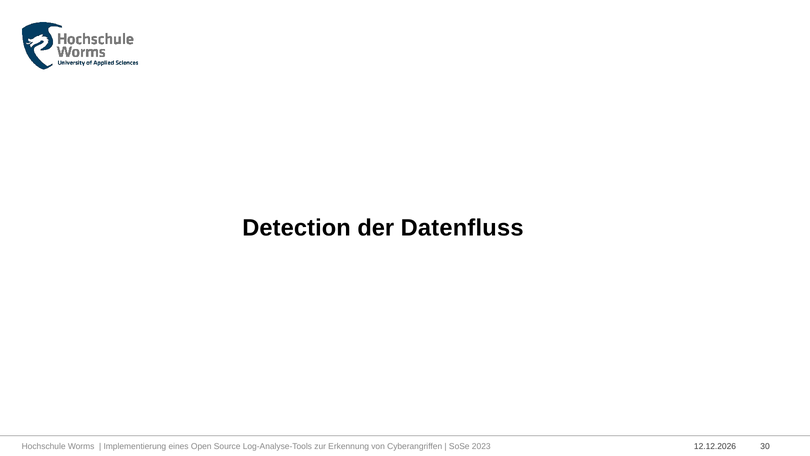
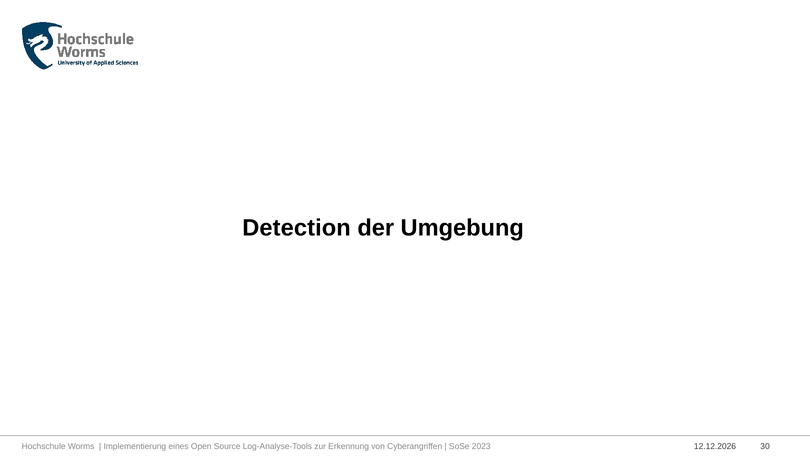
Datenfluss: Datenfluss -> Umgebung
